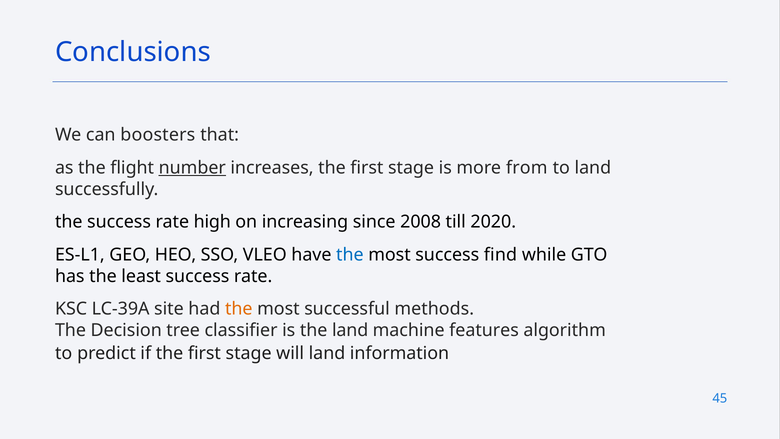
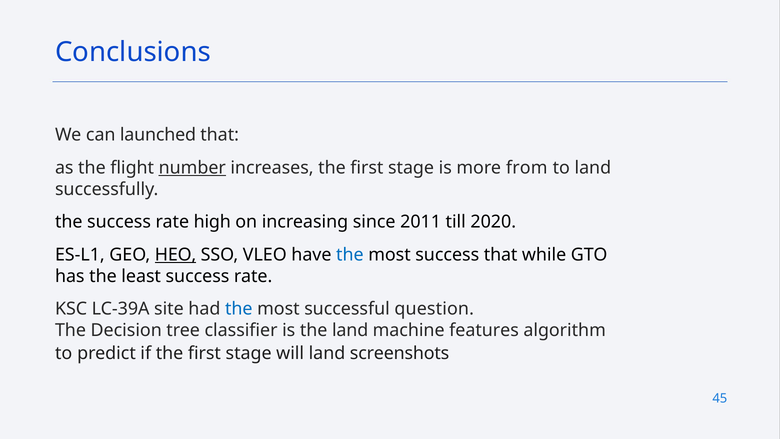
boosters: boosters -> launched
2008: 2008 -> 2011
HEO underline: none -> present
success find: find -> that
the at (239, 309) colour: orange -> blue
methods: methods -> question
information: information -> screenshots
